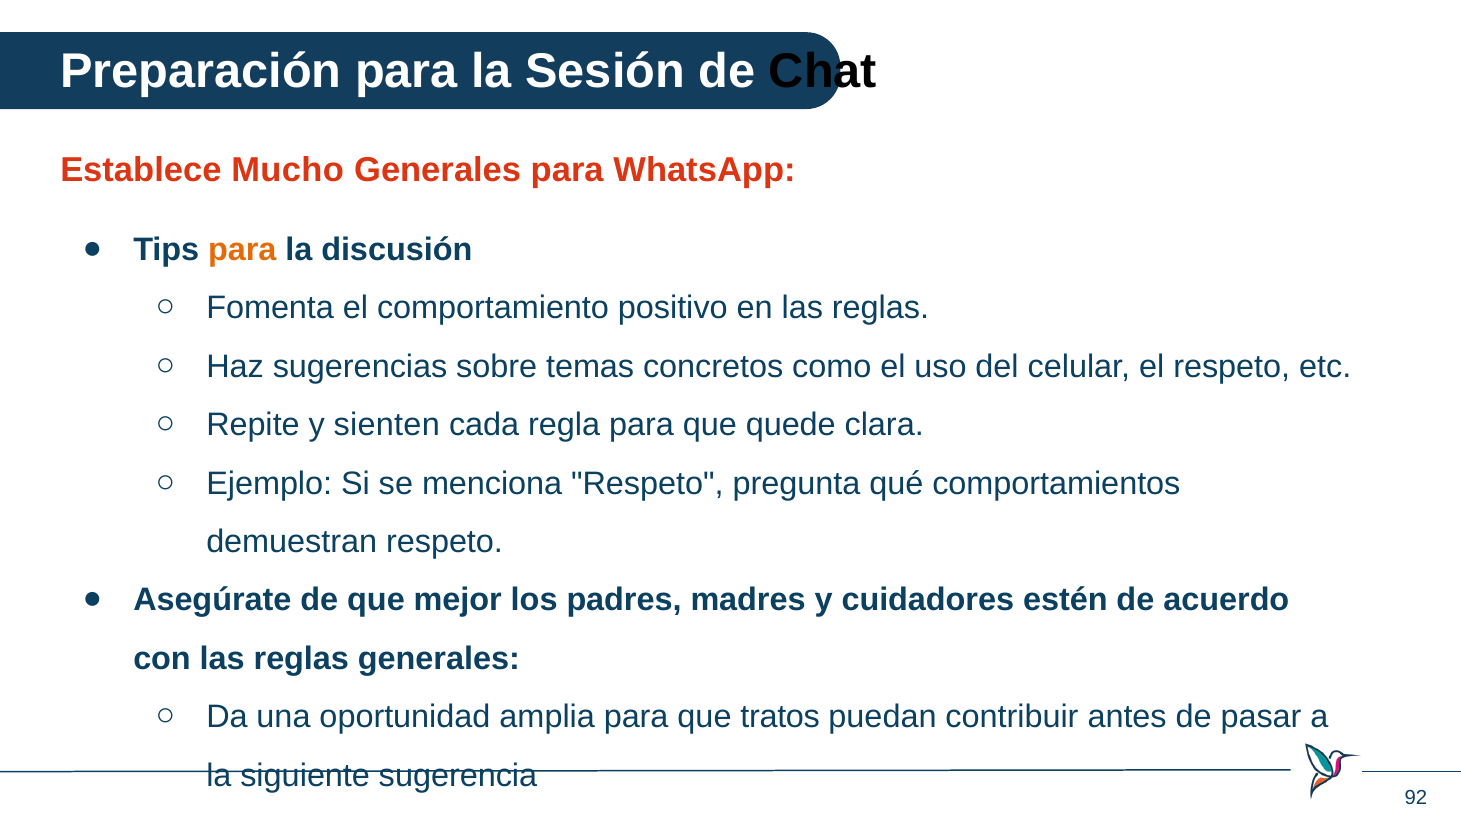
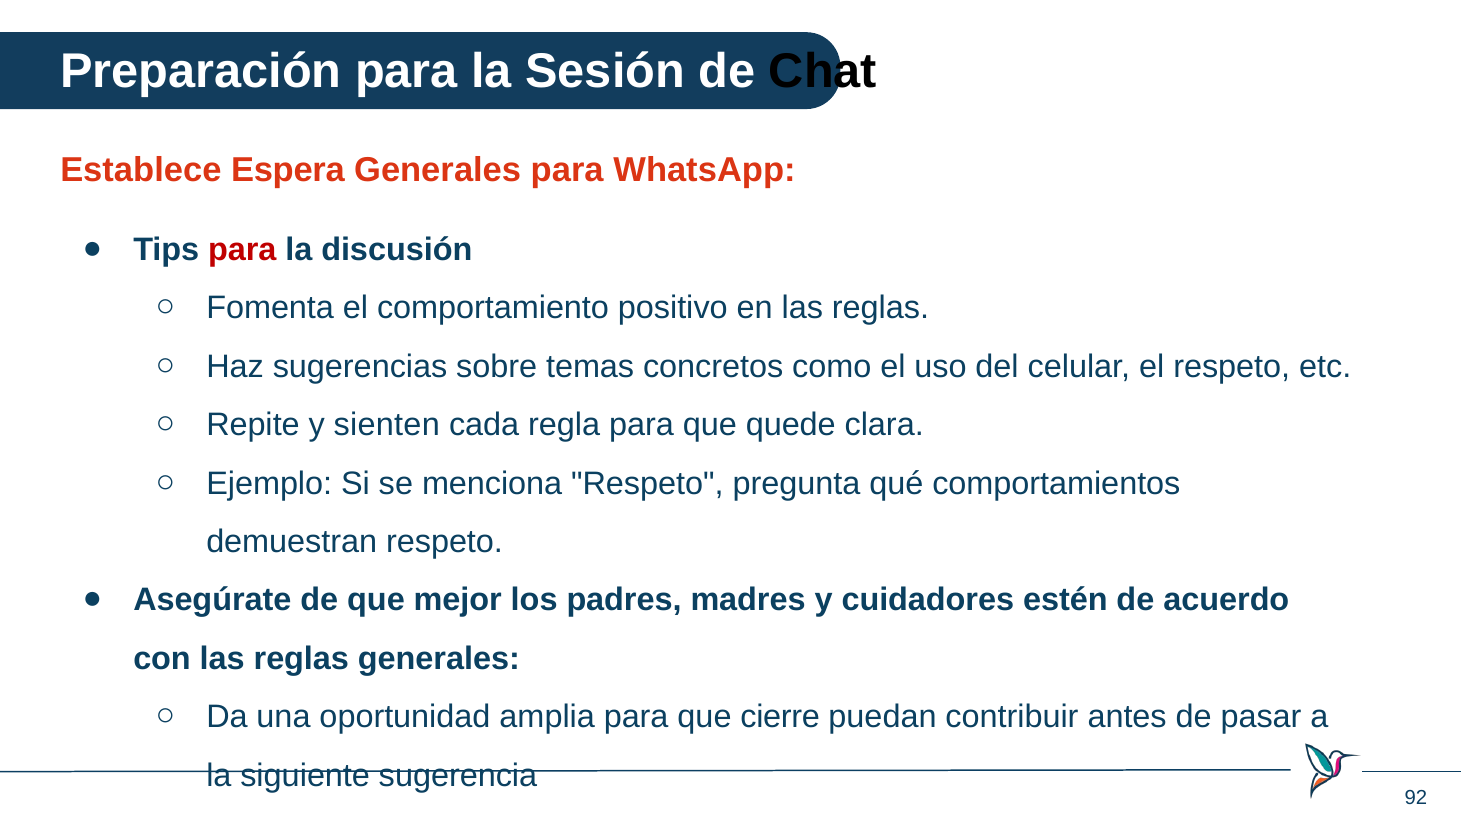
Mucho: Mucho -> Espera
para at (242, 250) colour: orange -> red
tratos: tratos -> cierre
